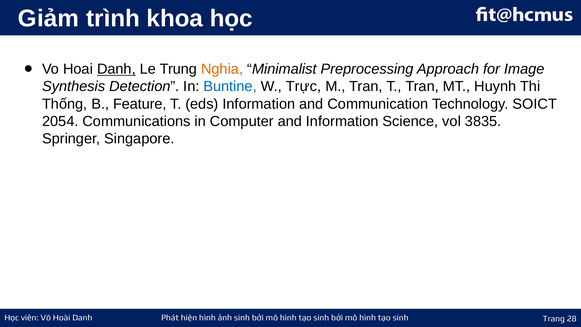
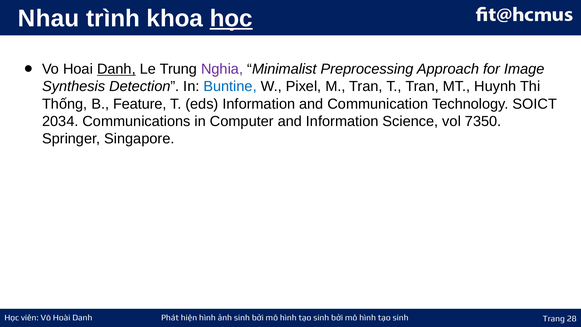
Giảm: Giảm -> Nhau
học at (231, 18) underline: none -> present
Nghia colour: orange -> purple
Trực: Trực -> Pixel
2054: 2054 -> 2034
3835: 3835 -> 7350
